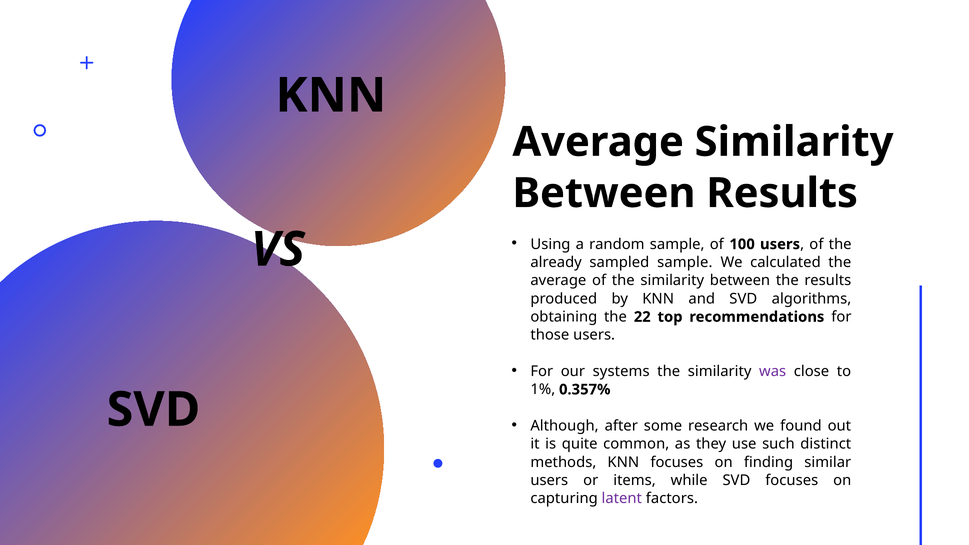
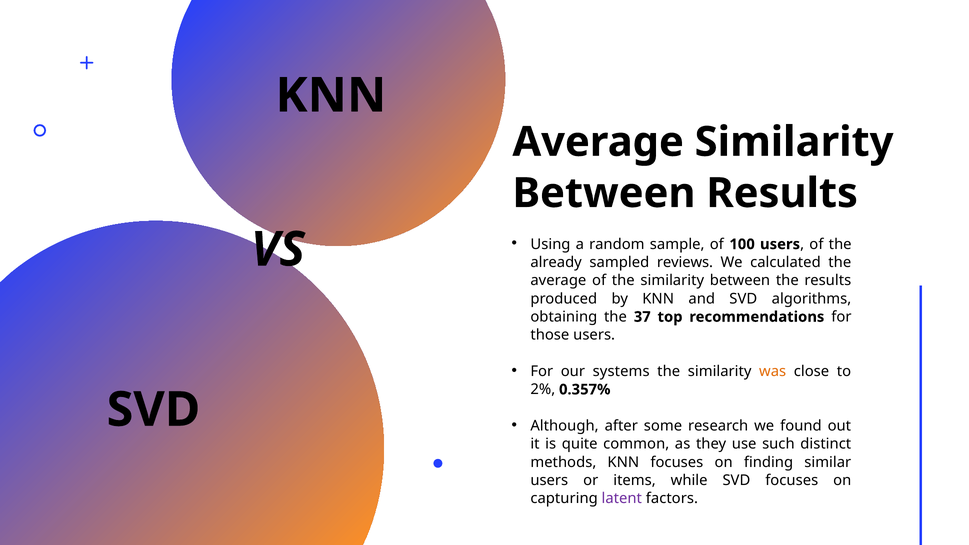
sampled sample: sample -> reviews
22: 22 -> 37
was colour: purple -> orange
1%: 1% -> 2%
